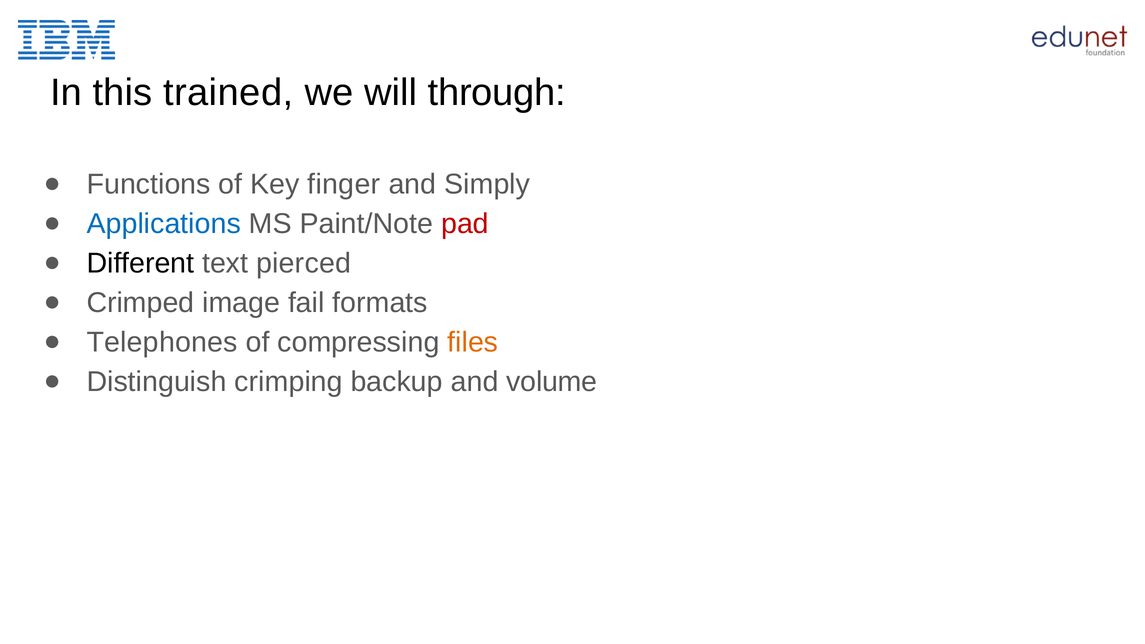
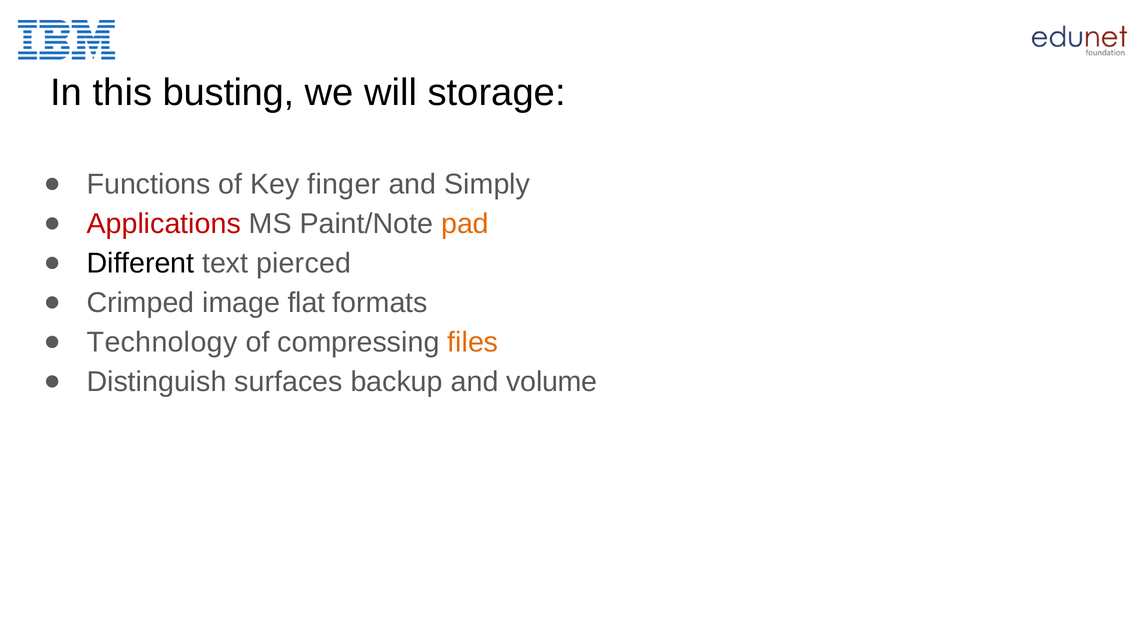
trained: trained -> busting
through: through -> storage
Applications colour: blue -> red
pad colour: red -> orange
fail: fail -> flat
Telephones: Telephones -> Technology
crimping: crimping -> surfaces
